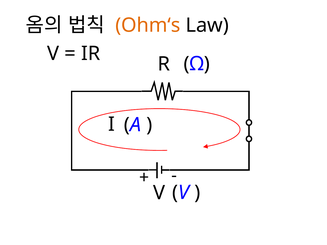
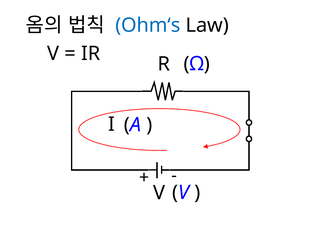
Ohm‘s colour: orange -> blue
